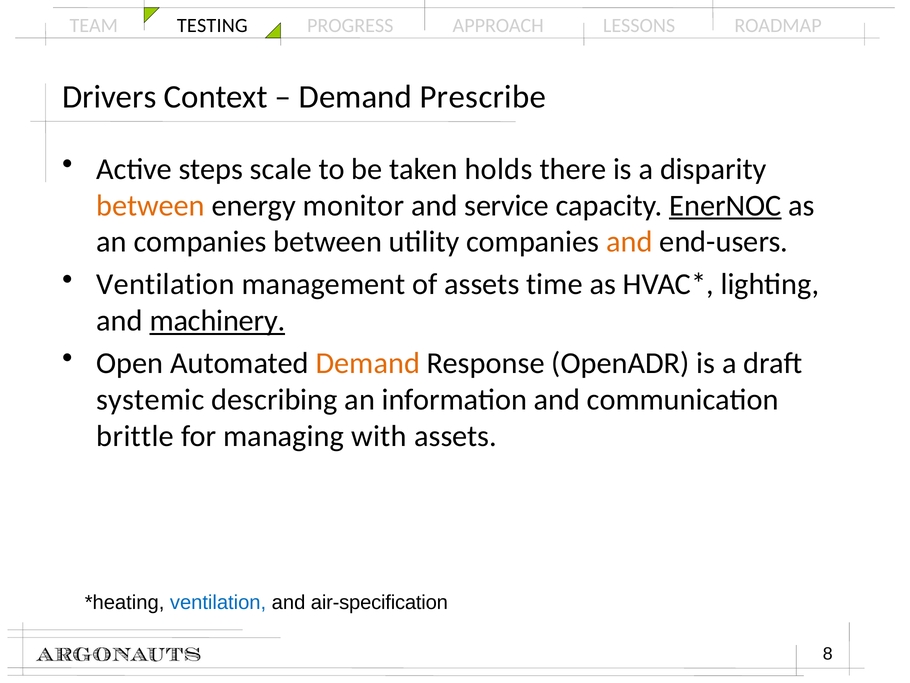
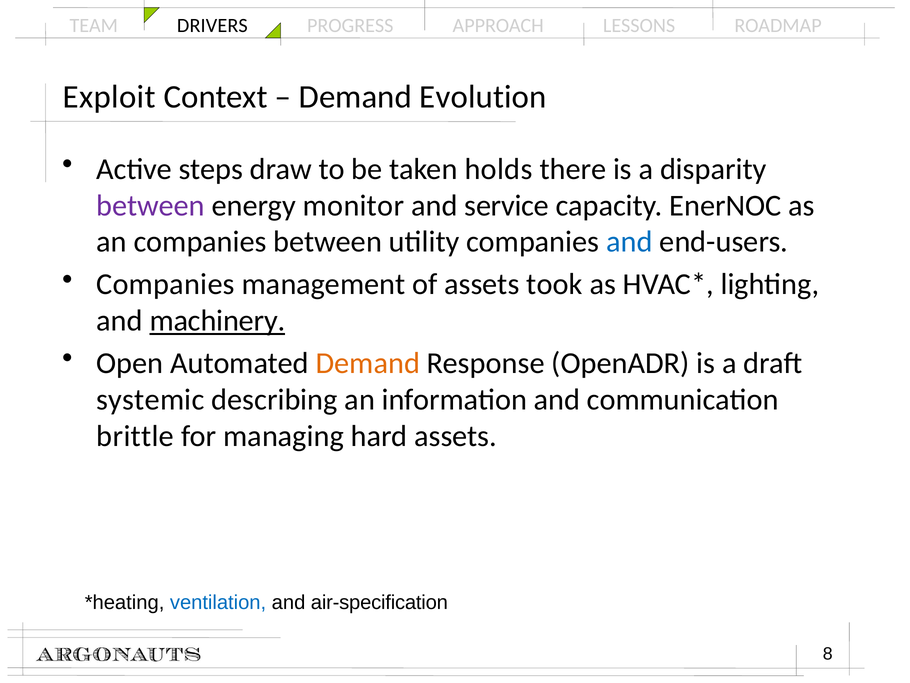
TESTING: TESTING -> DRIVERS
Drivers: Drivers -> Exploit
Prescribe: Prescribe -> Evolution
scale: scale -> draw
between at (151, 205) colour: orange -> purple
EnerNOC underline: present -> none
and at (629, 242) colour: orange -> blue
Ventilation at (166, 284): Ventilation -> Companies
time: time -> took
with: with -> hard
